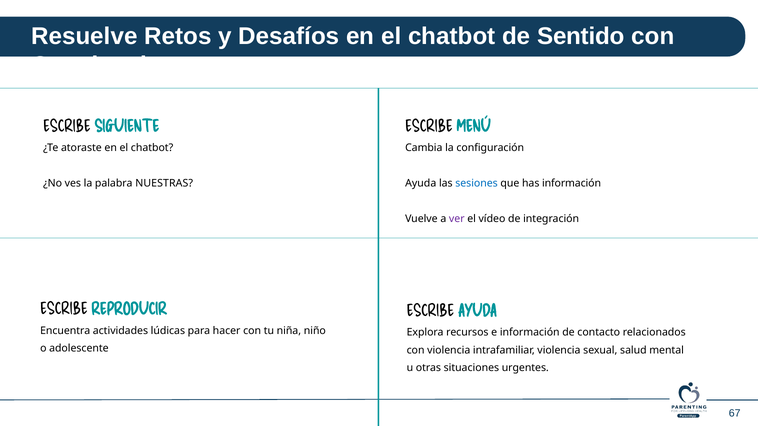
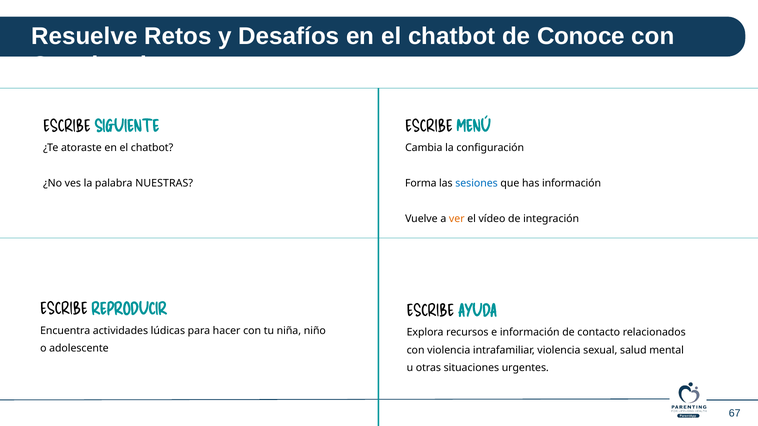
Sentido: Sentido -> Conoce
Ayuda at (421, 183): Ayuda -> Forma
ver colour: purple -> orange
